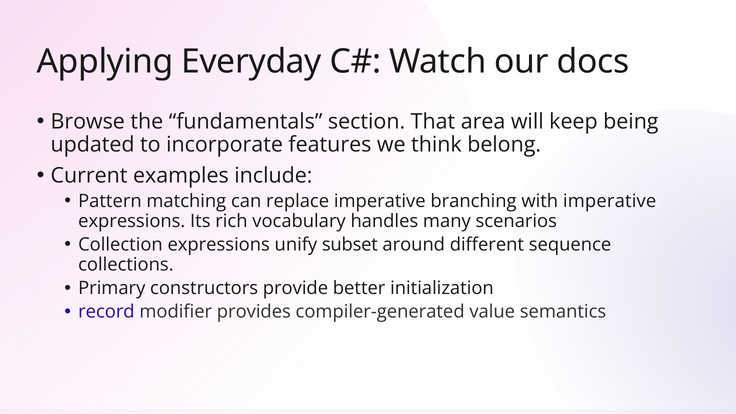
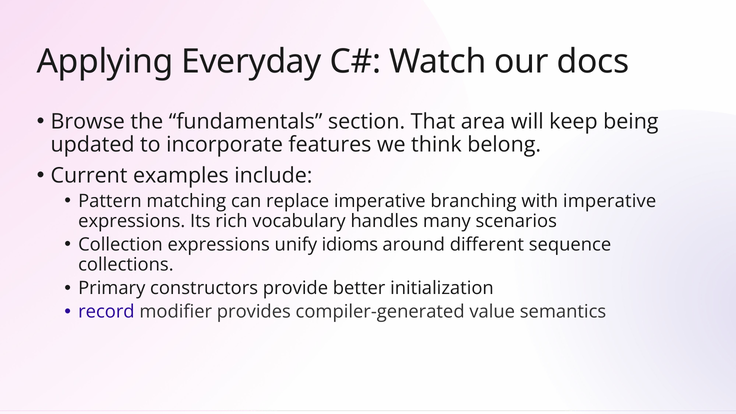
subset: subset -> idioms
